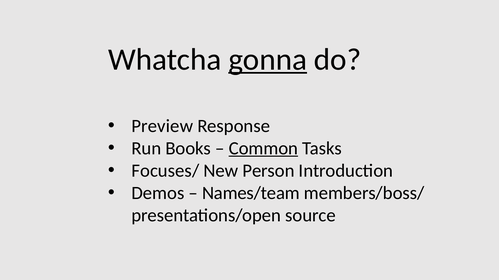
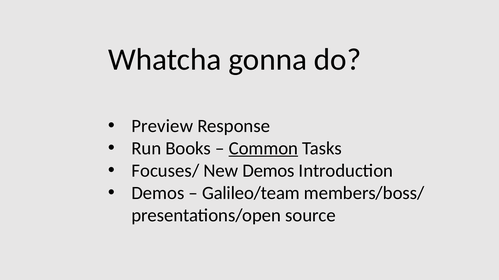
gonna underline: present -> none
New Person: Person -> Demos
Names/team: Names/team -> Galileo/team
